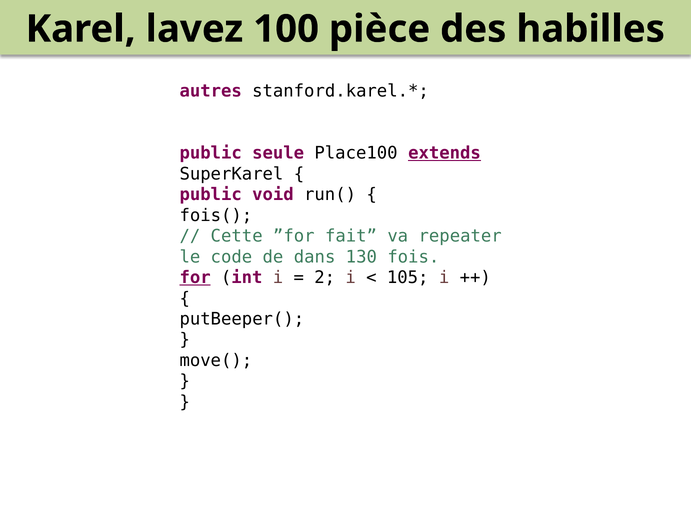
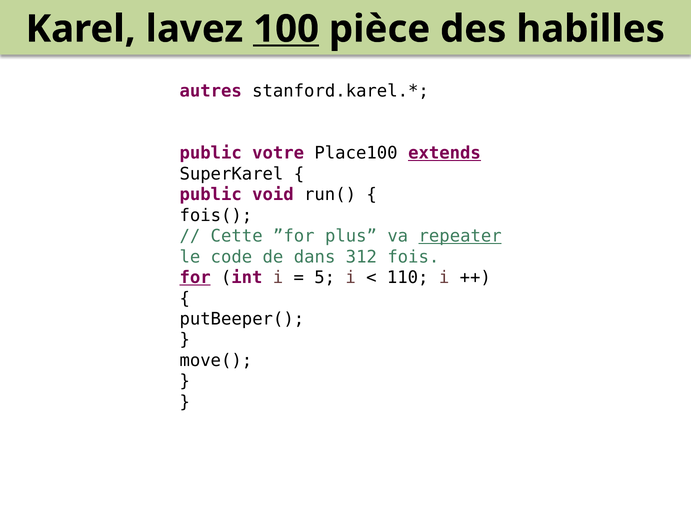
100 underline: none -> present
seule: seule -> votre
fait: fait -> plus
repeater underline: none -> present
130: 130 -> 312
2: 2 -> 5
105: 105 -> 110
